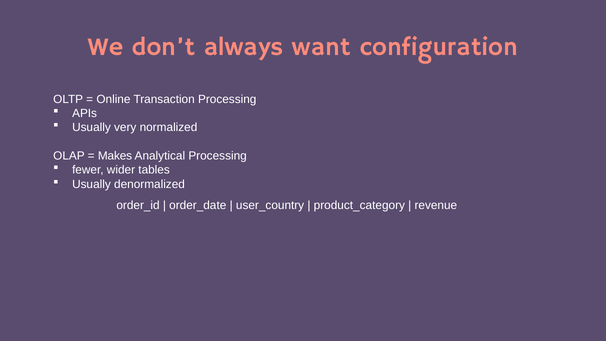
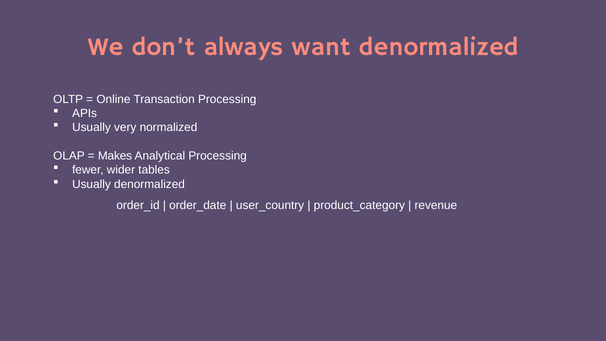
want configuration: configuration -> denormalized
